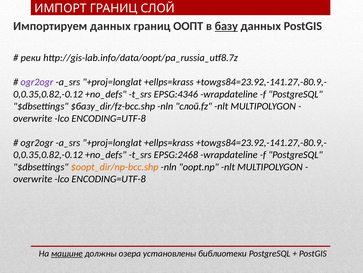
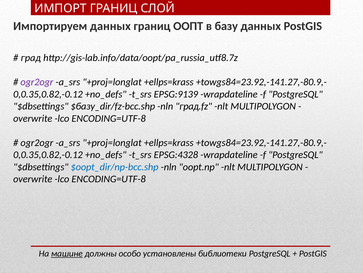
базу underline: present -> none
реки: реки -> град
EPSG:4346: EPSG:4346 -> EPSG:9139
слой.fz: слой.fz -> град.fz
EPSG:2468: EPSG:2468 -> EPSG:4328
$oopt_dir/np-bcc.shp colour: orange -> blue
озера: озера -> особо
